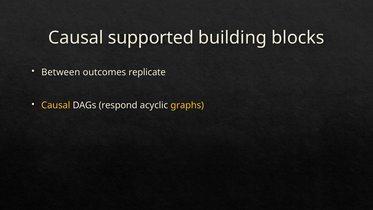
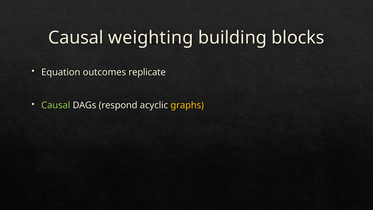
supported: supported -> weighting
Between: Between -> Equation
Causal at (56, 105) colour: yellow -> light green
